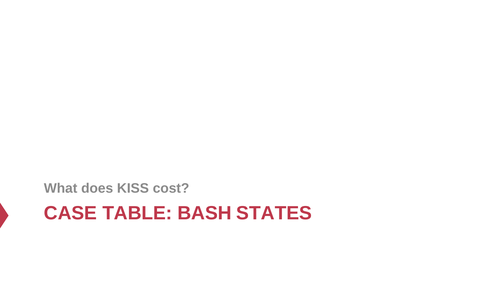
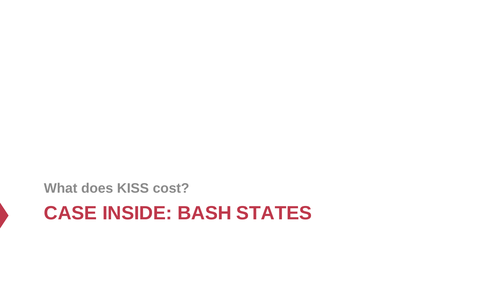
TABLE: TABLE -> INSIDE
